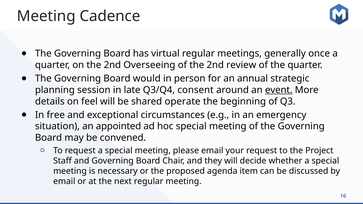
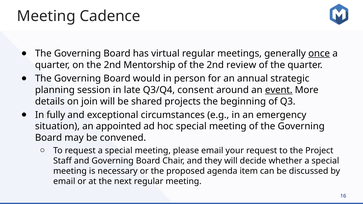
once underline: none -> present
Overseeing: Overseeing -> Mentorship
feel: feel -> join
operate: operate -> projects
free: free -> fully
